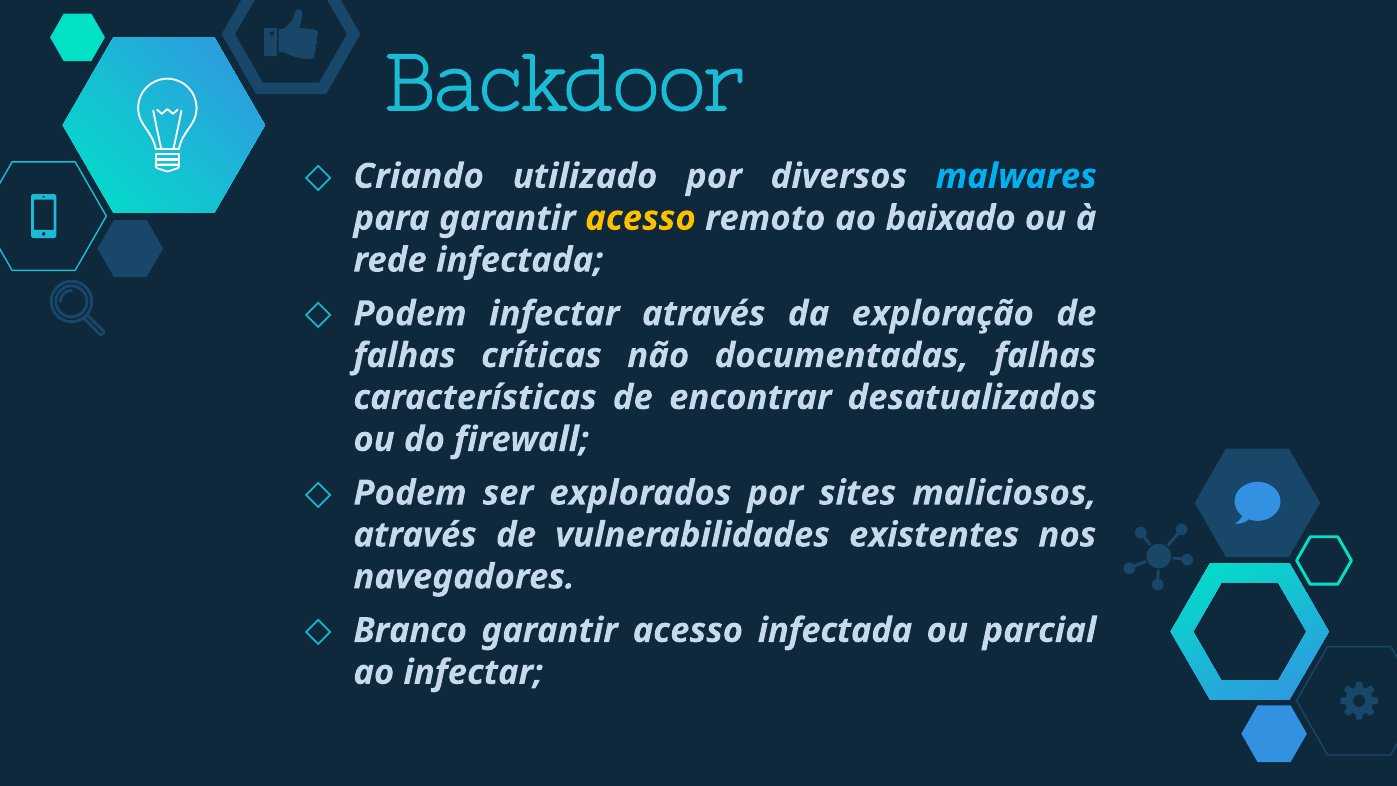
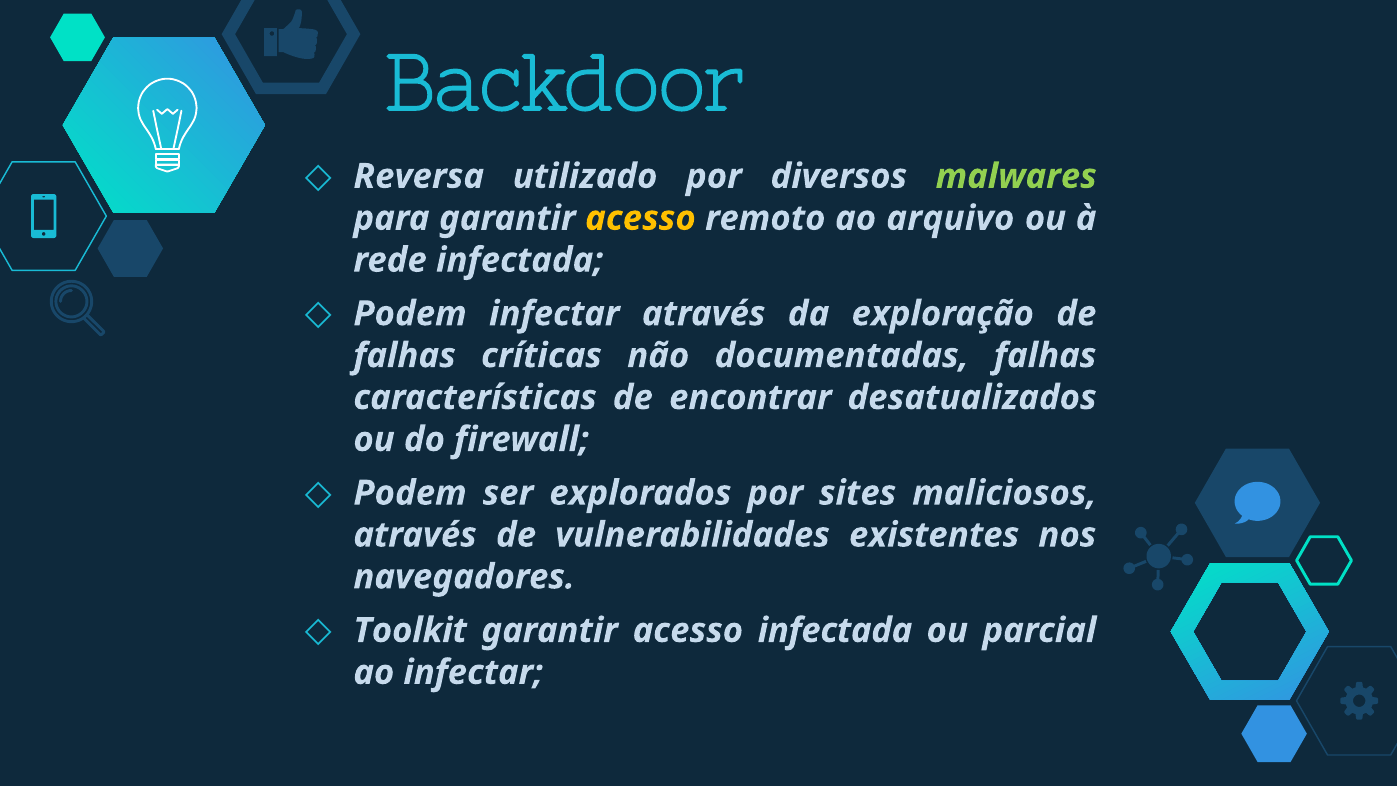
Criando: Criando -> Reversa
malwares colour: light blue -> light green
baixado: baixado -> arquivo
Branco: Branco -> Toolkit
